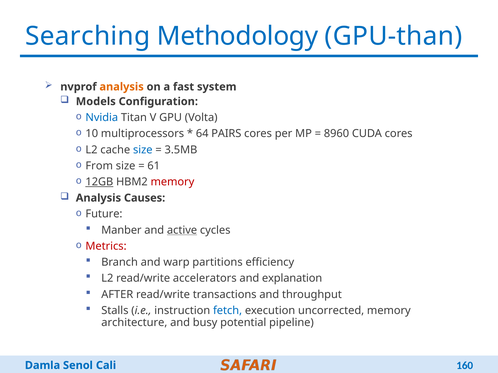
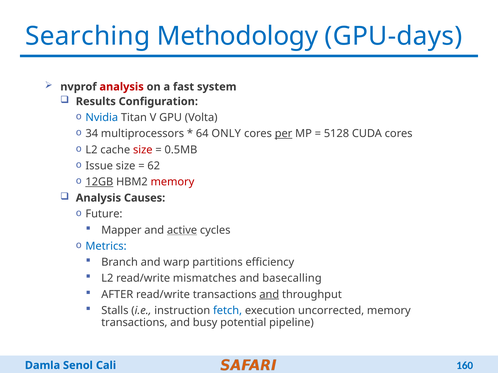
GPU-than: GPU-than -> GPU-days
analysis at (122, 87) colour: orange -> red
Models: Models -> Results
10: 10 -> 34
PAIRS: PAIRS -> ONLY
per underline: none -> present
8960: 8960 -> 5128
size at (143, 150) colour: blue -> red
3.5MB: 3.5MB -> 0.5MB
From: From -> Issue
61: 61 -> 62
Manber: Manber -> Mapper
Metrics colour: red -> blue
accelerators: accelerators -> mismatches
explanation: explanation -> basecalling
and at (269, 295) underline: none -> present
architecture at (134, 323): architecture -> transactions
